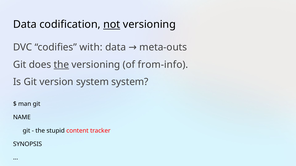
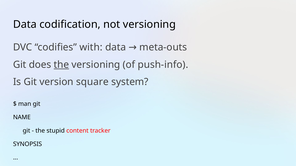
not underline: present -> none
from-info: from-info -> push-info
version system: system -> square
